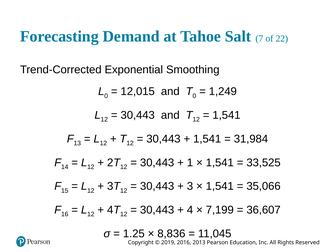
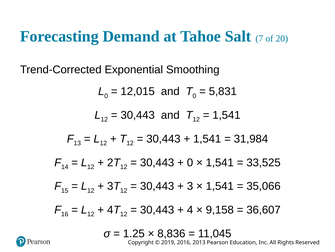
22: 22 -> 20
1,249: 1,249 -> 5,831
1 at (190, 162): 1 -> 0
7,199: 7,199 -> 9,158
